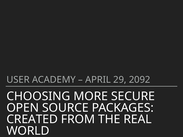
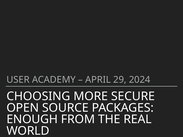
2092: 2092 -> 2024
CREATED: CREATED -> ENOUGH
